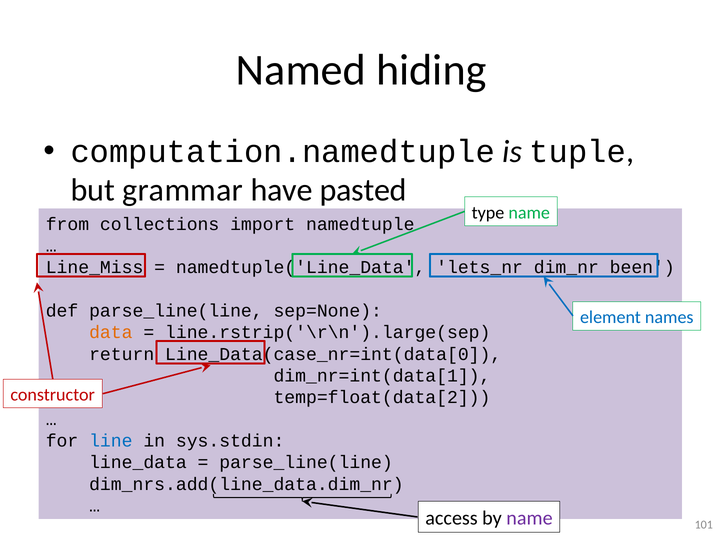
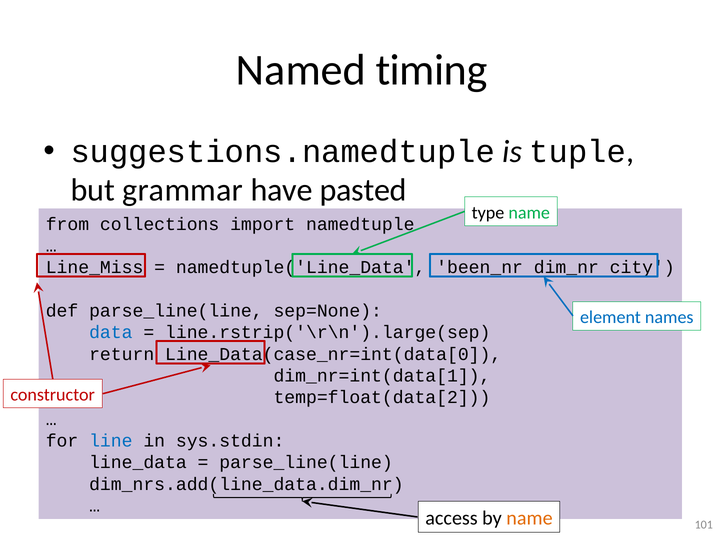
hiding: hiding -> timing
computation.namedtuple: computation.namedtuple -> suggestions.namedtuple
lets_nr: lets_nr -> been_nr
been: been -> city
data colour: orange -> blue
name at (529, 518) colour: purple -> orange
